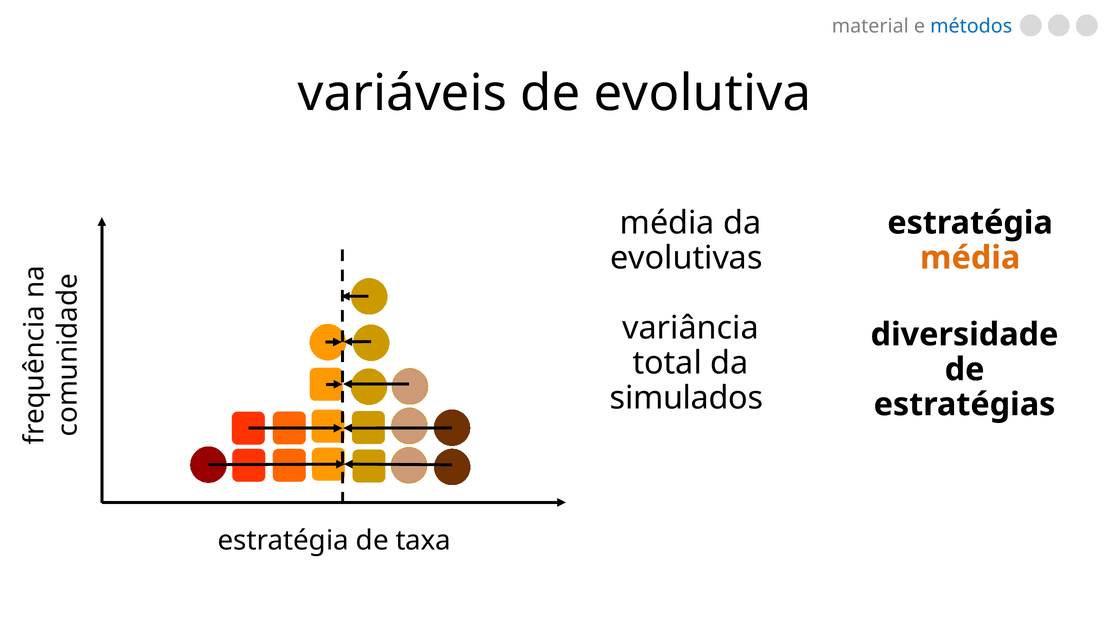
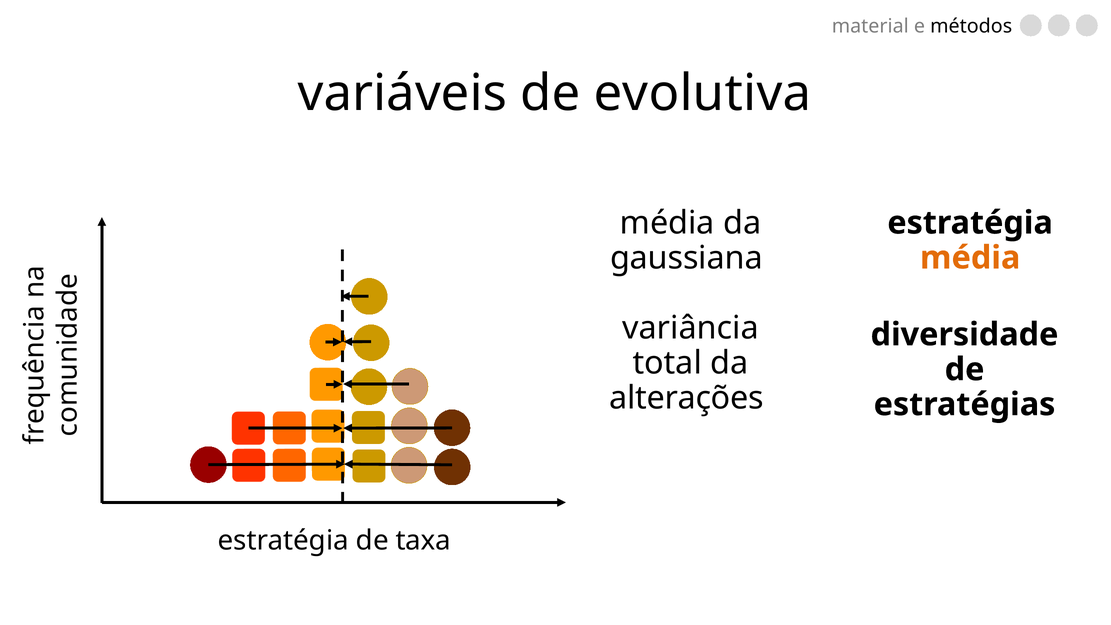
métodos colour: blue -> black
evolutivas: evolutivas -> gaussiana
simulados: simulados -> alterações
